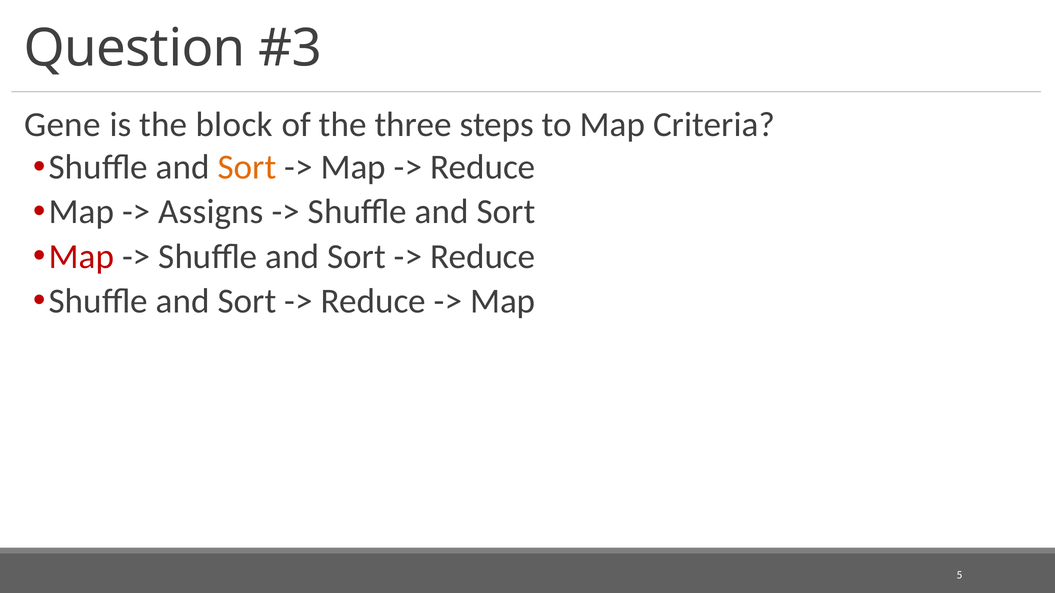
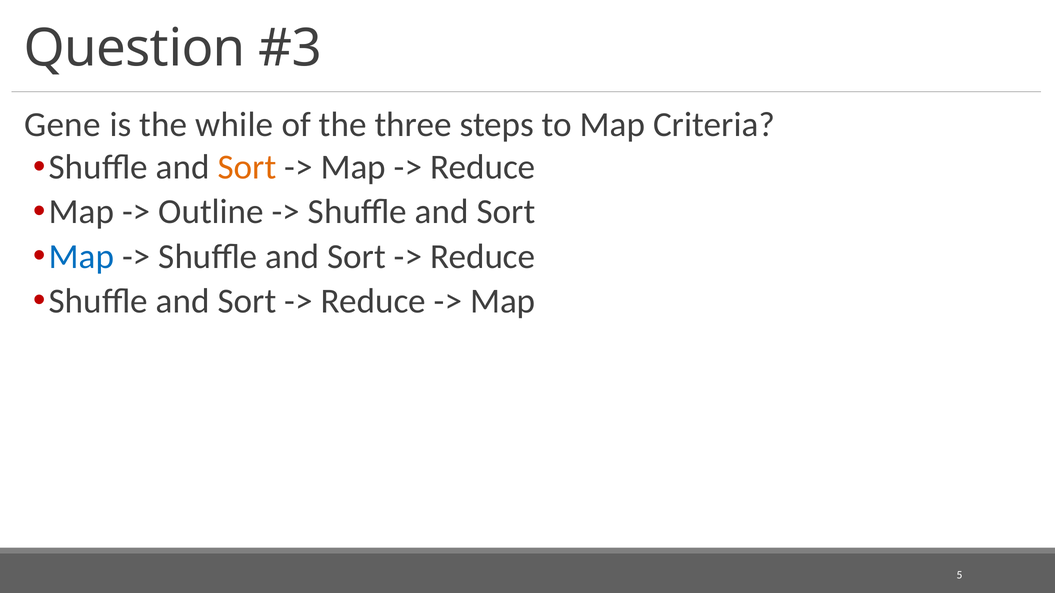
block: block -> while
Assigns: Assigns -> Outline
Map at (82, 257) colour: red -> blue
